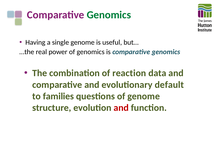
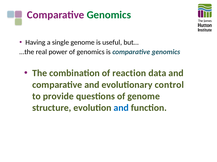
default: default -> control
families: families -> provide
and at (121, 108) colour: red -> blue
